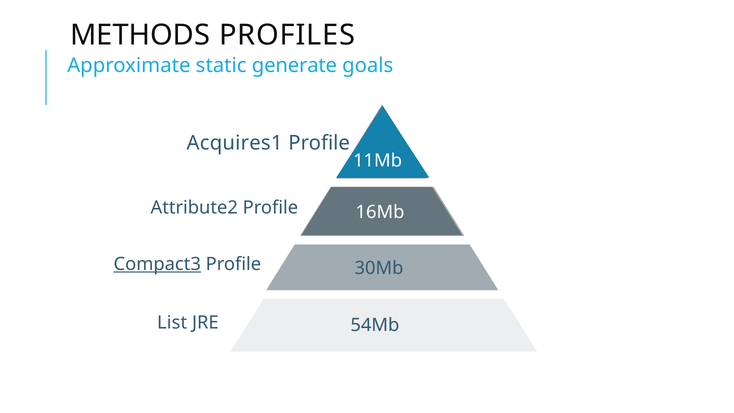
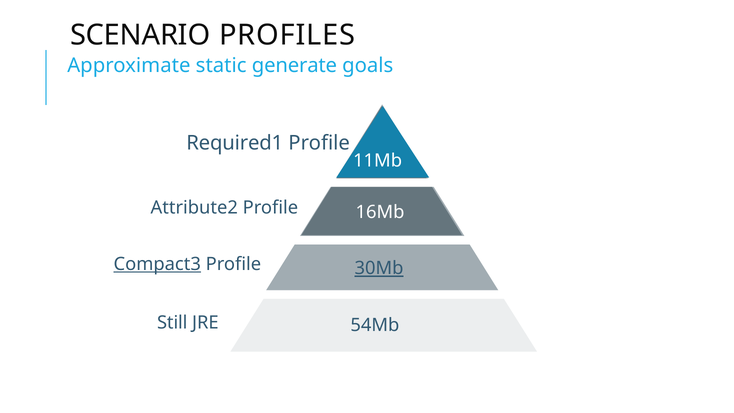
METHODS: METHODS -> SCENARIO
Acquires1: Acquires1 -> Required1
30Mb underline: none -> present
List: List -> Still
